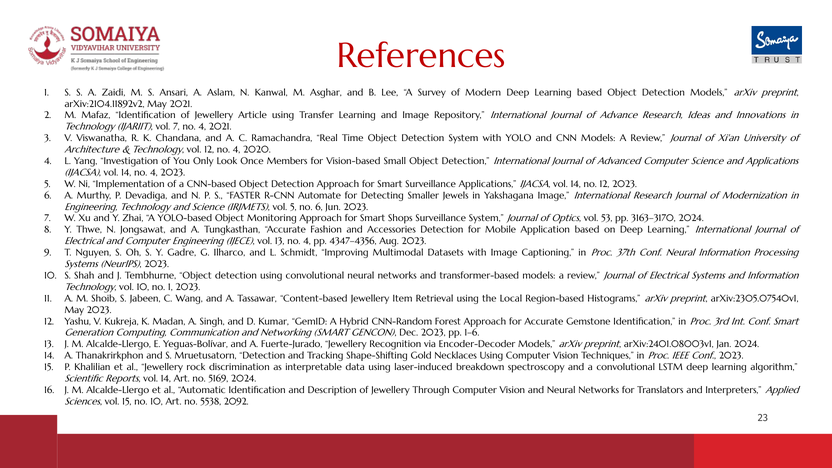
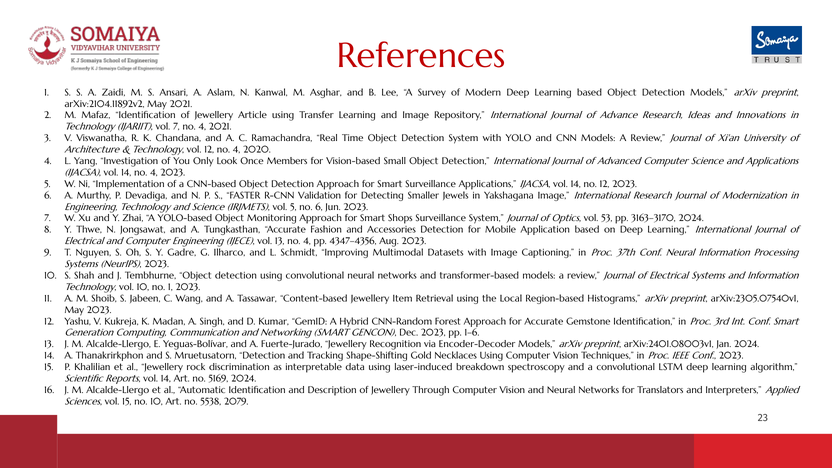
Automate: Automate -> Validation
2092: 2092 -> 2079
